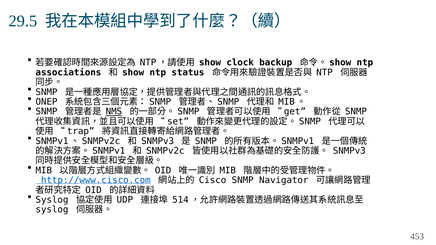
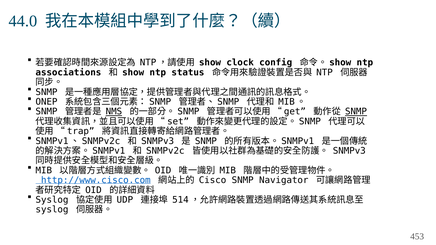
29.5: 29.5 -> 44.0
backup: backup -> config
SNMP at (356, 112) underline: none -> present
